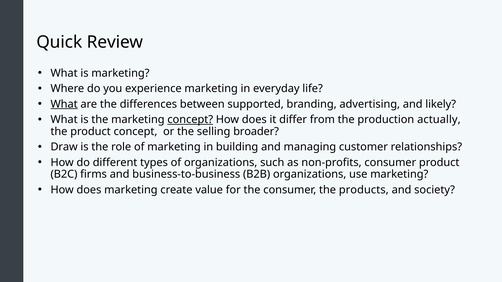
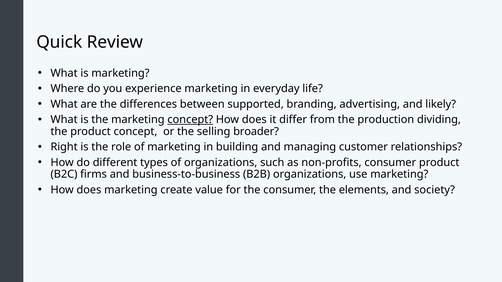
What at (64, 104) underline: present -> none
actually: actually -> dividing
Draw: Draw -> Right
products: products -> elements
